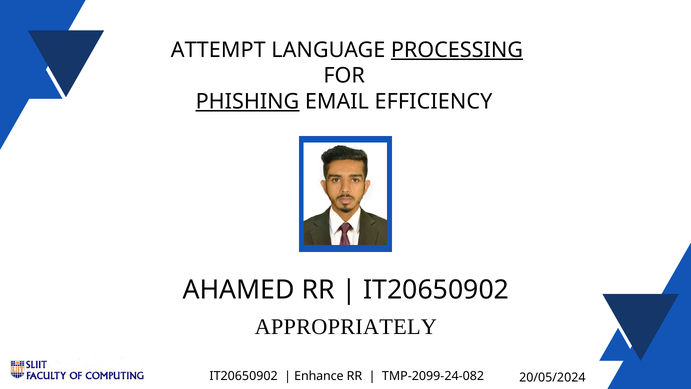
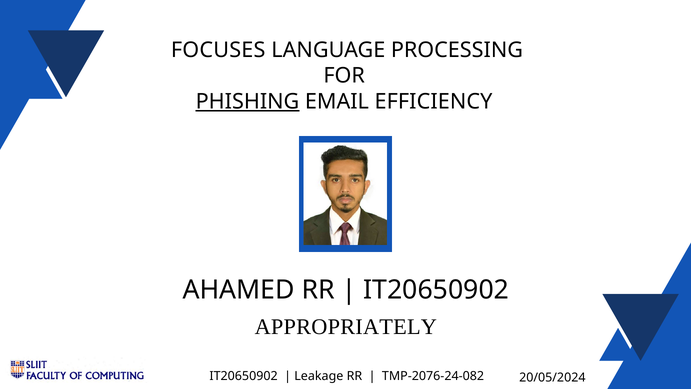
ATTEMPT: ATTEMPT -> FOCUSES
PROCESSING underline: present -> none
Enhance: Enhance -> Leakage
TMP-2099-24-082: TMP-2099-24-082 -> TMP-2076-24-082
